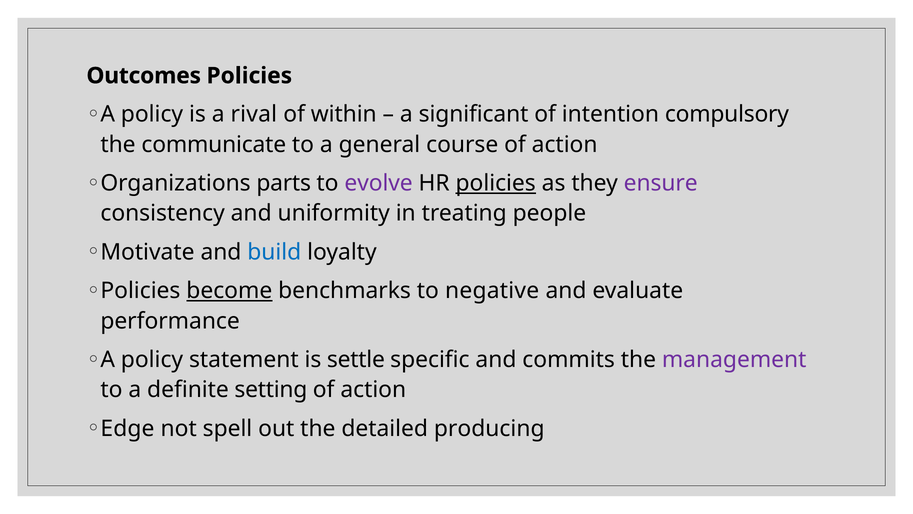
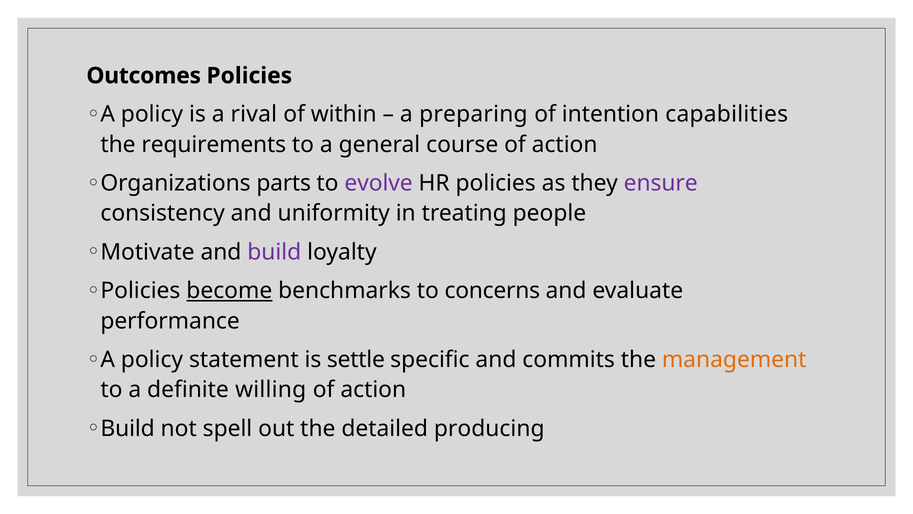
significant: significant -> preparing
compulsory: compulsory -> capabilities
communicate: communicate -> requirements
policies at (496, 183) underline: present -> none
build at (274, 252) colour: blue -> purple
negative: negative -> concerns
management colour: purple -> orange
setting: setting -> willing
Edge at (127, 428): Edge -> Build
